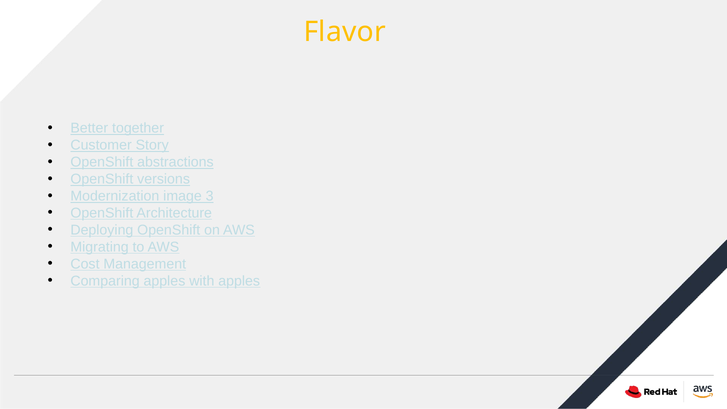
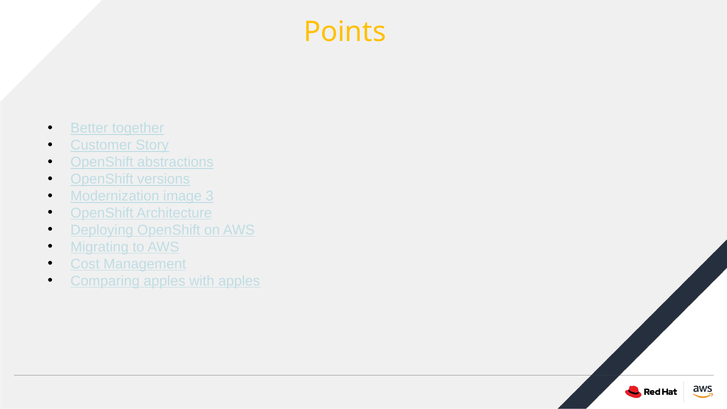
Flavor: Flavor -> Points
